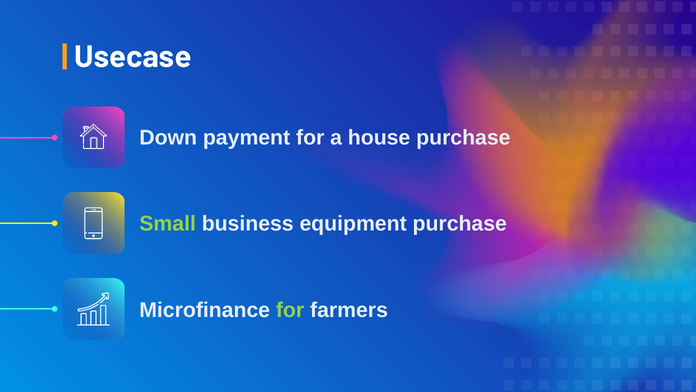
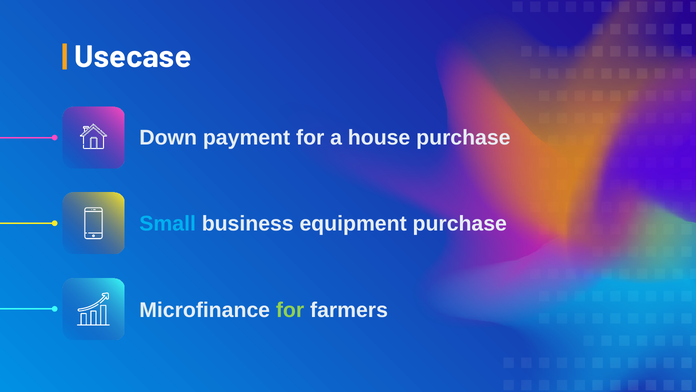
Small colour: light green -> light blue
